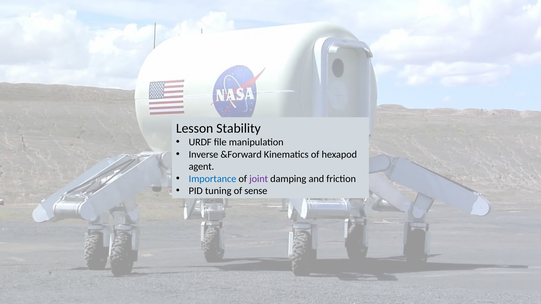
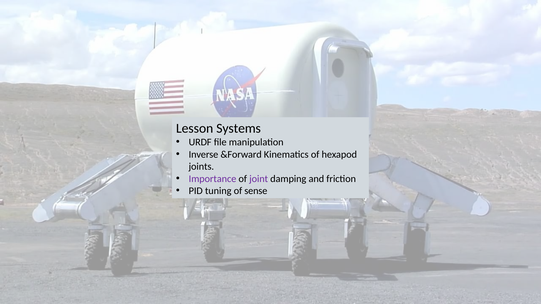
Stability: Stability -> Systems
agent: agent -> joints
Importance colour: blue -> purple
